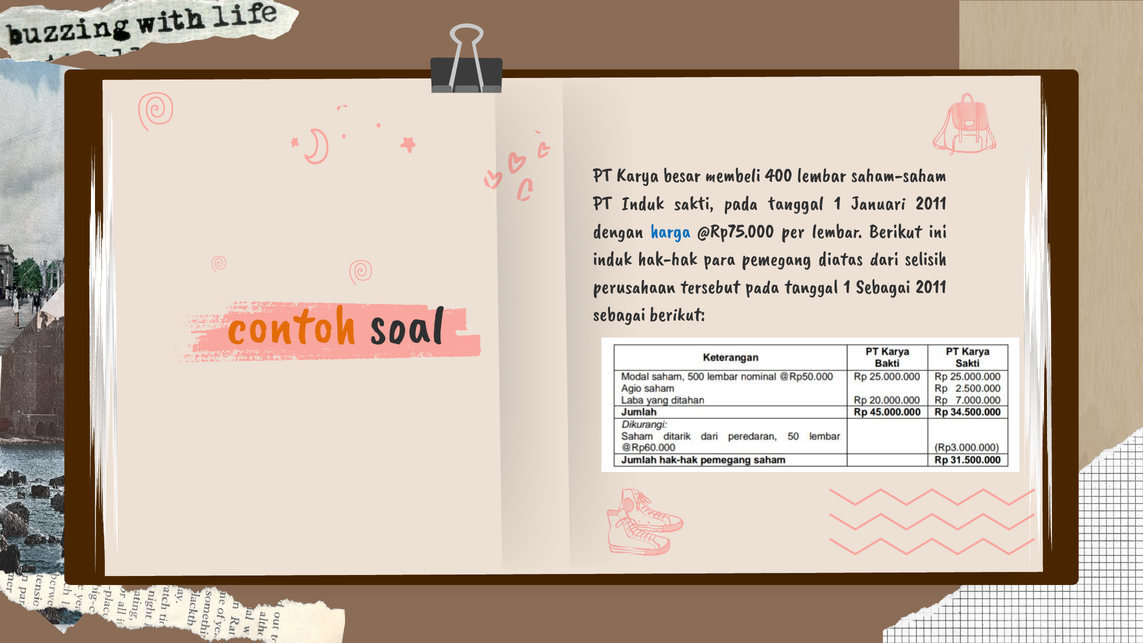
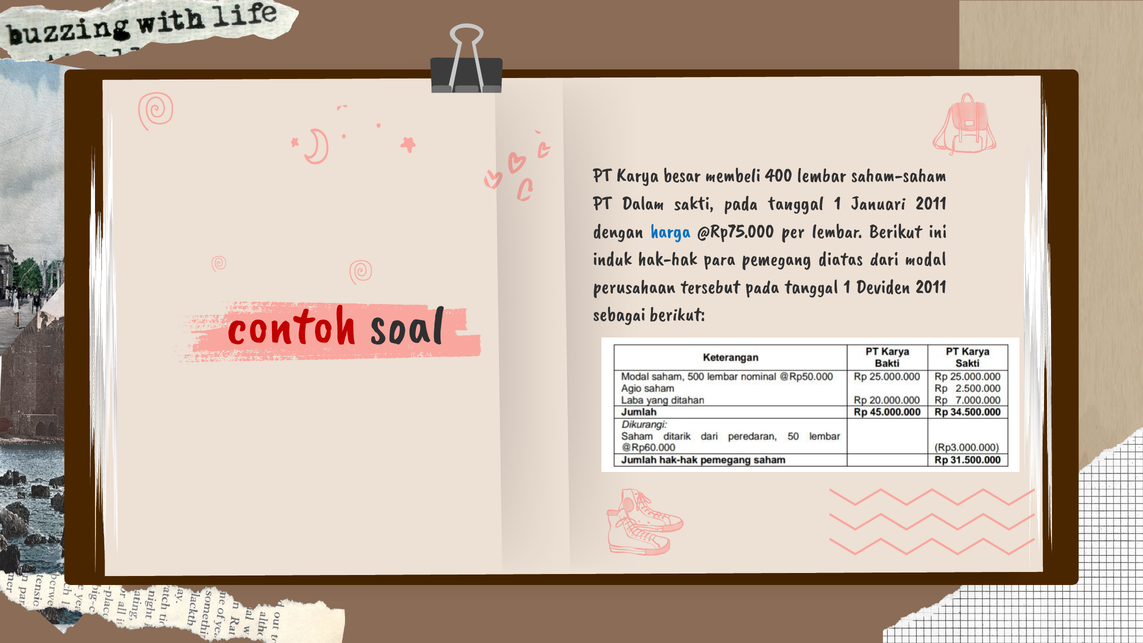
PT Induk: Induk -> Dalam
selisih: selisih -> modal
1 Sebagai: Sebagai -> Deviden
contoh colour: orange -> red
